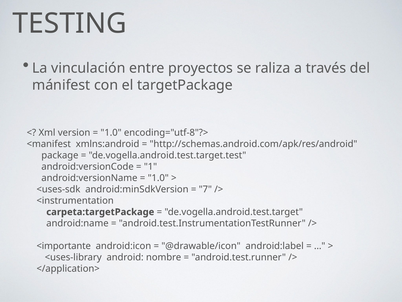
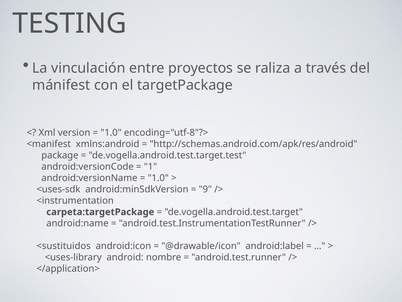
7: 7 -> 9
<importante: <importante -> <sustituidos
